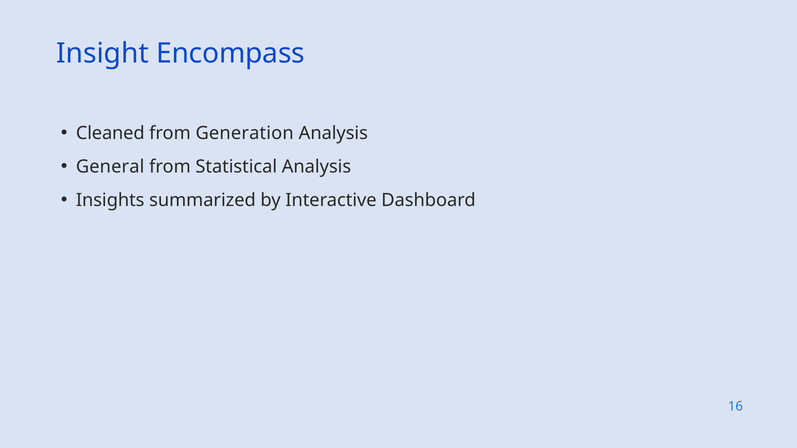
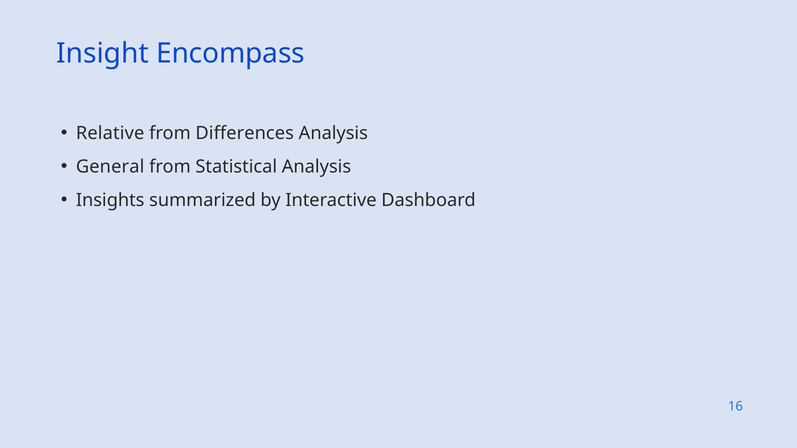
Cleaned: Cleaned -> Relative
Generation: Generation -> Differences
